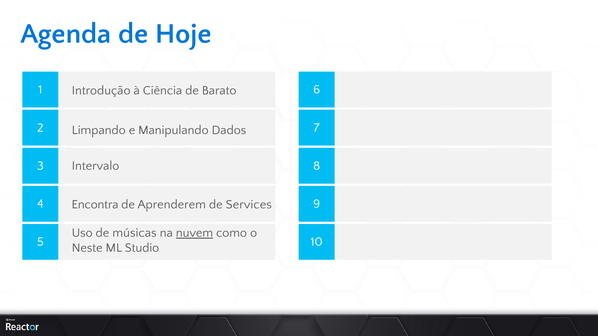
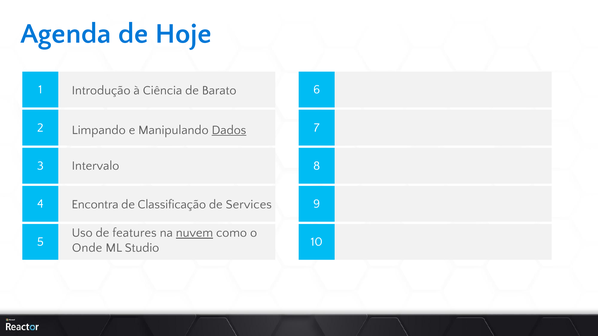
Dados underline: none -> present
Aprenderem: Aprenderem -> Classificação
músicas: músicas -> features
Neste: Neste -> Onde
